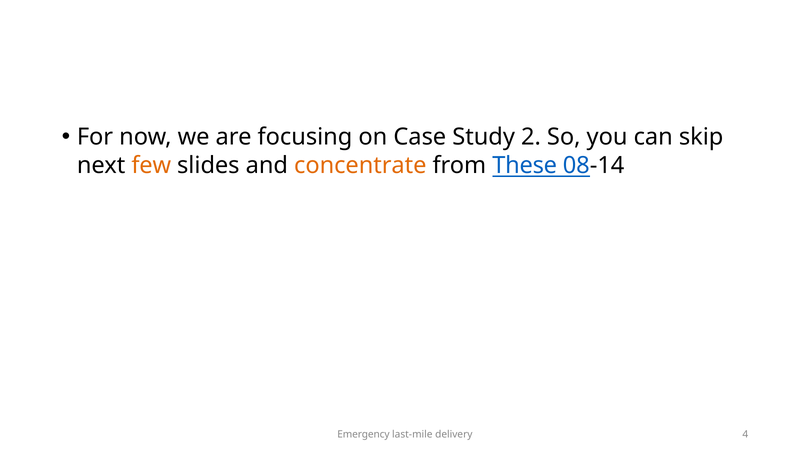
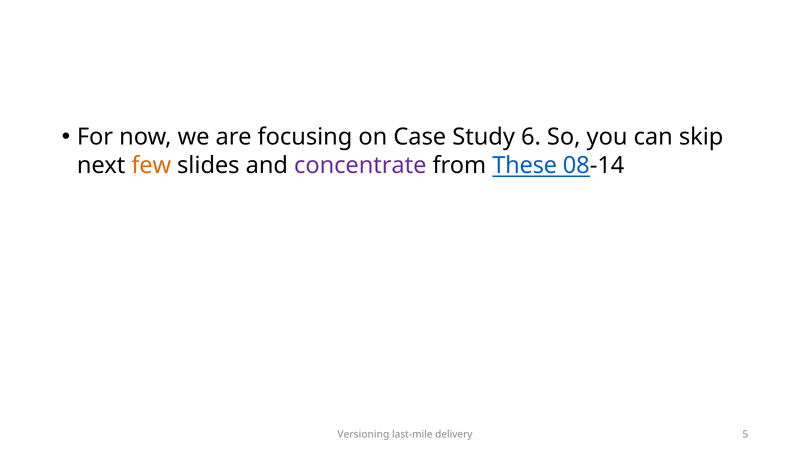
2: 2 -> 6
concentrate colour: orange -> purple
Emergency: Emergency -> Versioning
4: 4 -> 5
